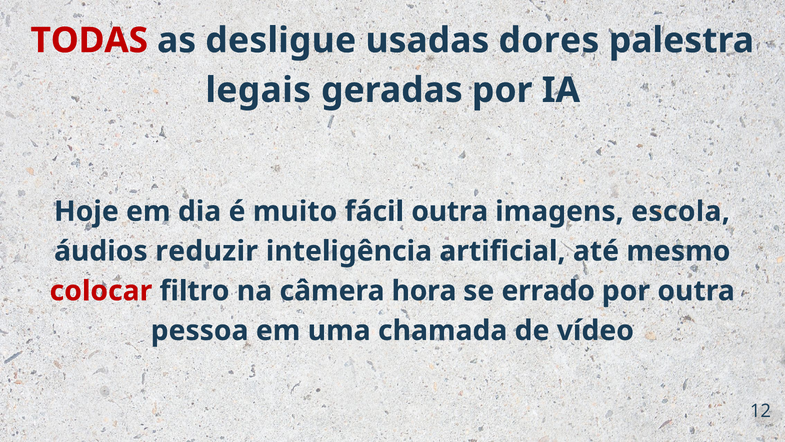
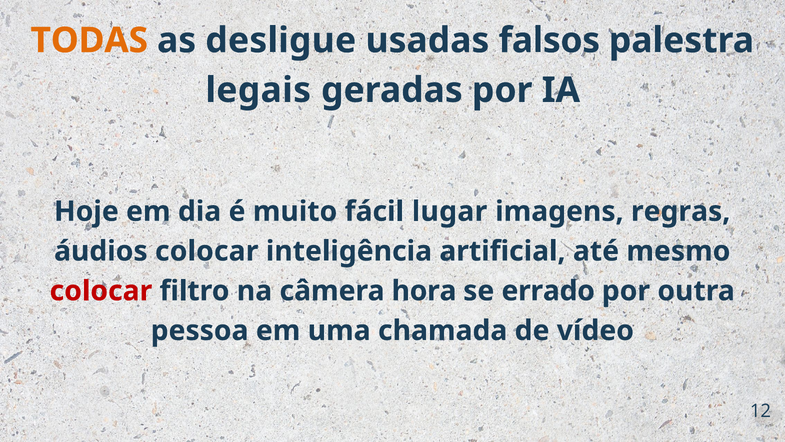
TODAS colour: red -> orange
dores: dores -> falsos
fácil outra: outra -> lugar
escola: escola -> regras
áudios reduzir: reduzir -> colocar
